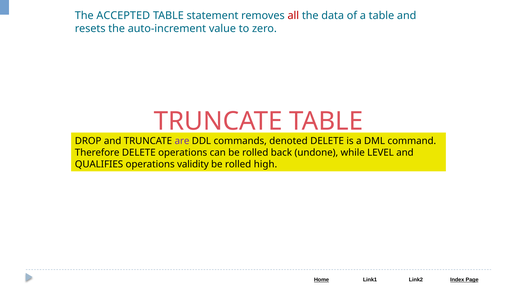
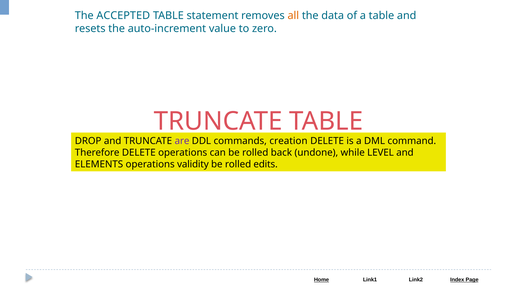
all colour: red -> orange
denoted: denoted -> creation
QUALIFIES: QUALIFIES -> ELEMENTS
high: high -> edits
